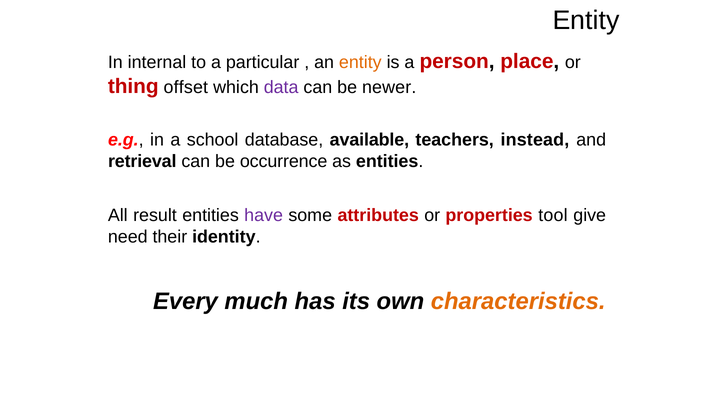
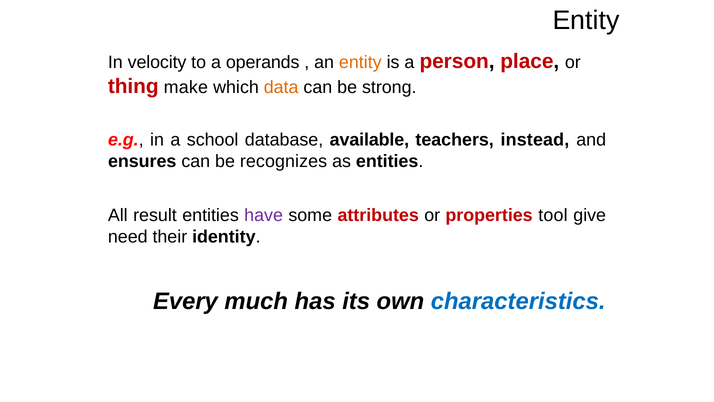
internal: internal -> velocity
particular: particular -> operands
offset: offset -> make
data colour: purple -> orange
newer: newer -> strong
retrieval: retrieval -> ensures
occurrence: occurrence -> recognizes
characteristics colour: orange -> blue
